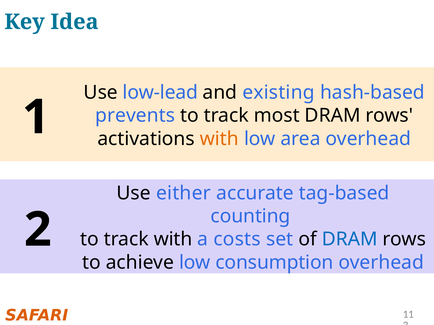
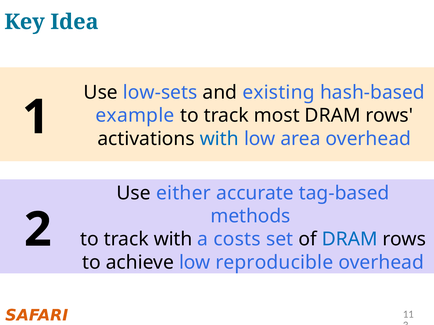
low-lead: low-lead -> low-sets
prevents: prevents -> example
with at (219, 139) colour: orange -> blue
counting: counting -> methods
consumption: consumption -> reproducible
